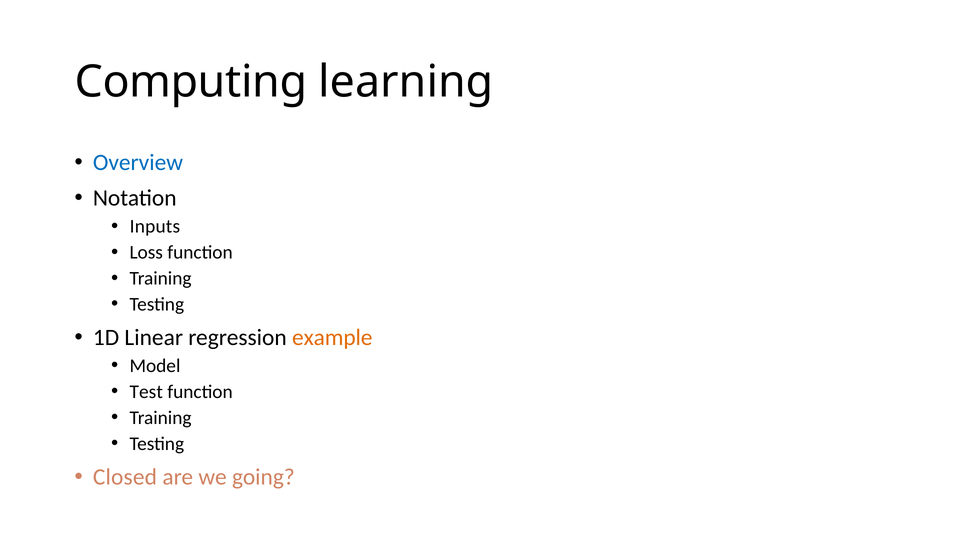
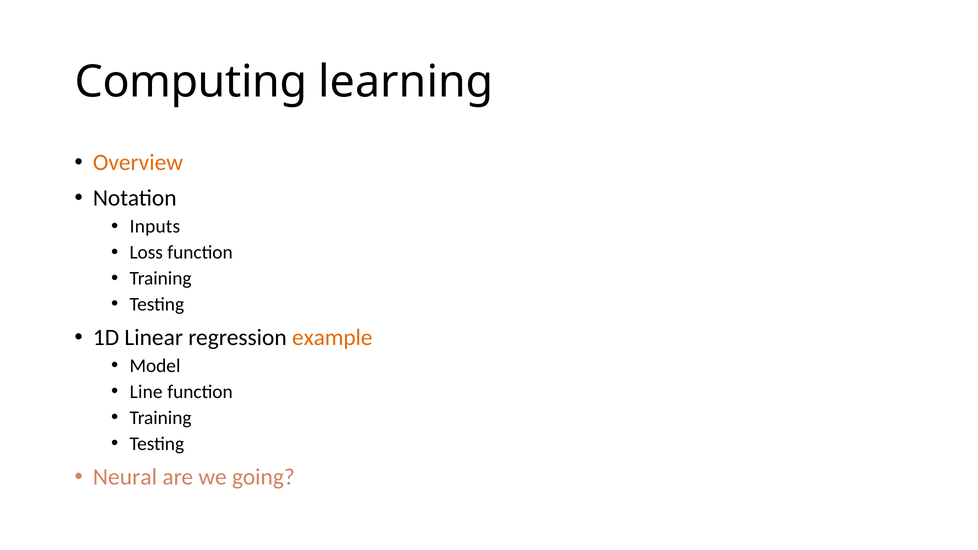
Overview colour: blue -> orange
Test: Test -> Line
Closed: Closed -> Neural
